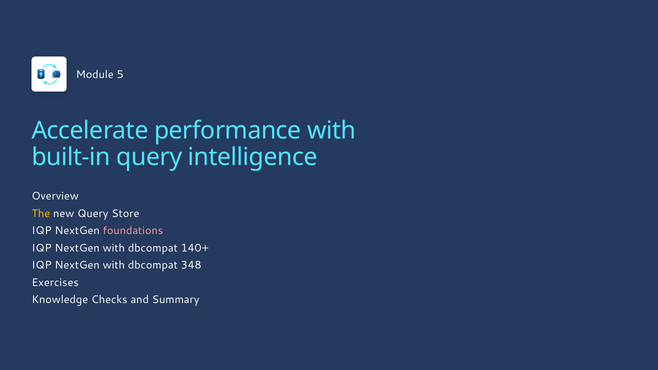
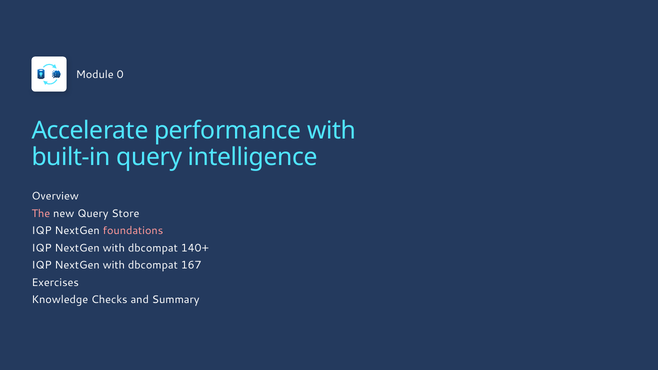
5: 5 -> 0
The colour: yellow -> pink
348: 348 -> 167
